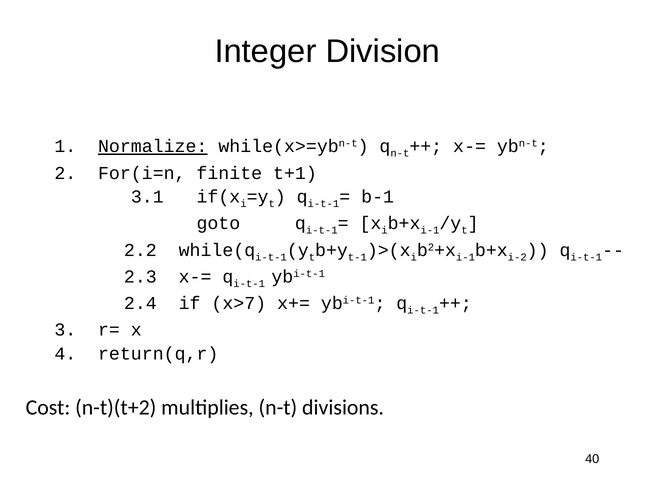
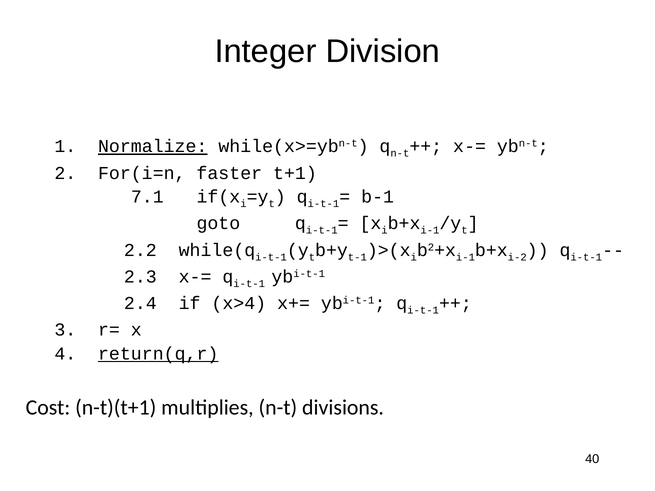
finite: finite -> faster
3.1: 3.1 -> 7.1
x>7: x>7 -> x>4
return(q,r underline: none -> present
n-t)(t+2: n-t)(t+2 -> n-t)(t+1
